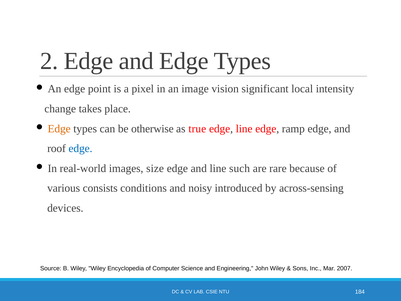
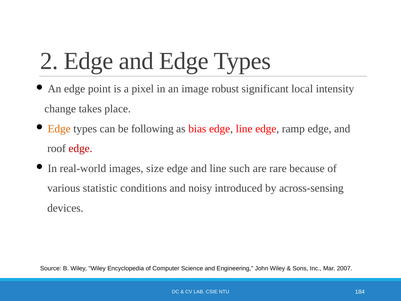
vision: vision -> robust
otherwise: otherwise -> following
true: true -> bias
edge at (80, 148) colour: blue -> red
consists: consists -> statistic
